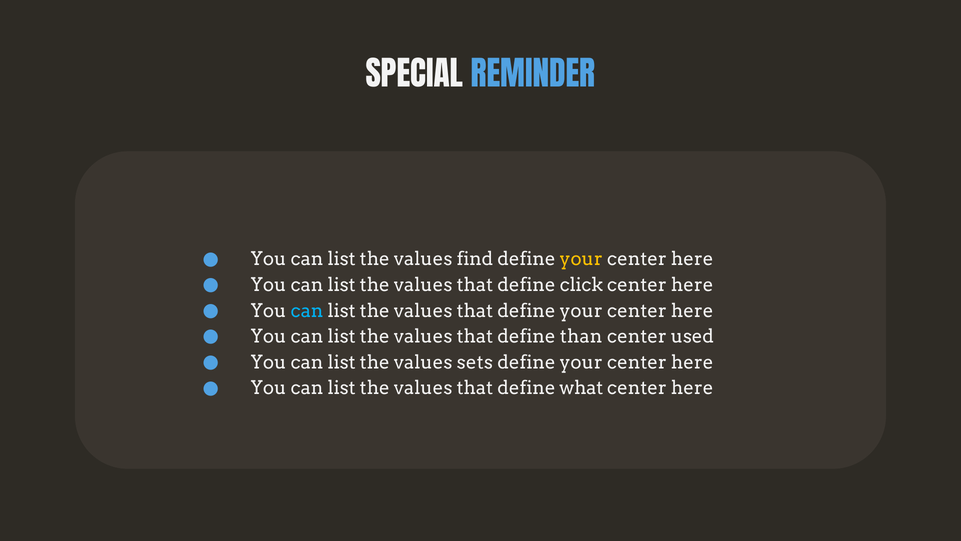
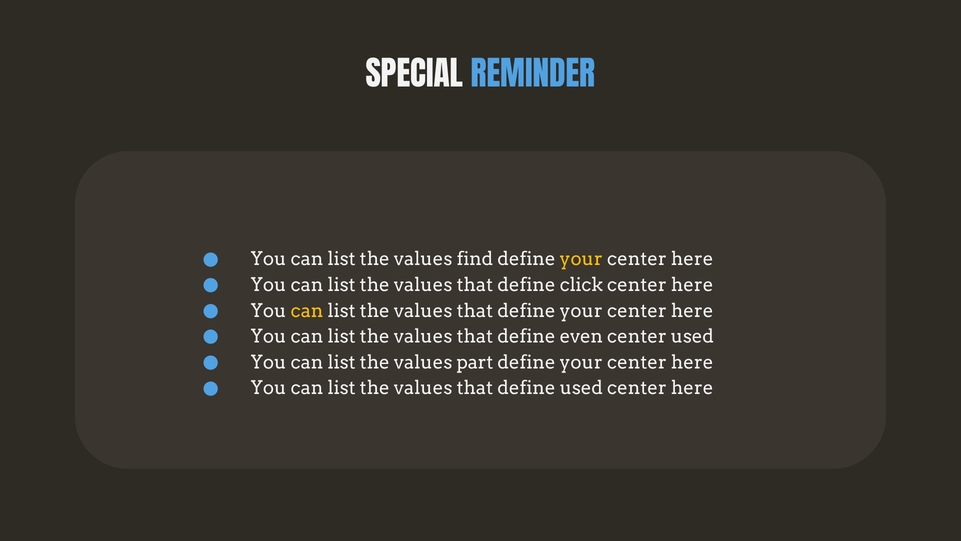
can at (307, 311) colour: light blue -> yellow
than: than -> even
sets: sets -> part
define what: what -> used
